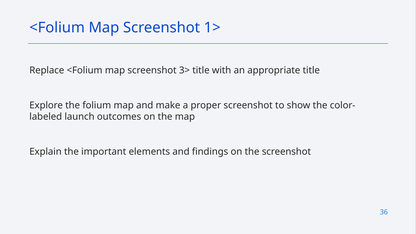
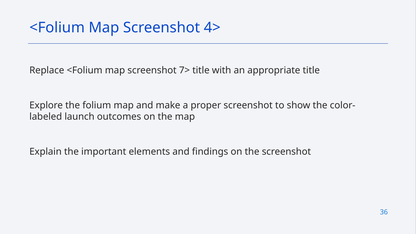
1>: 1> -> 4>
3>: 3> -> 7>
